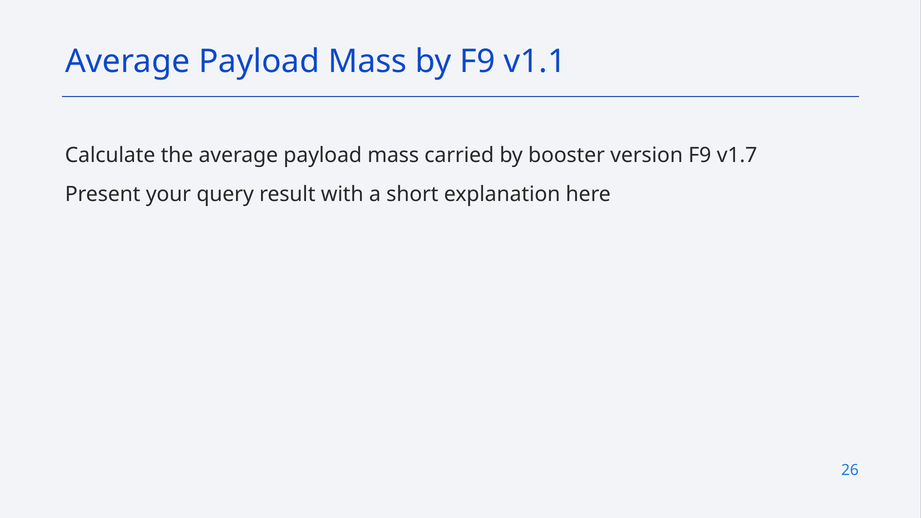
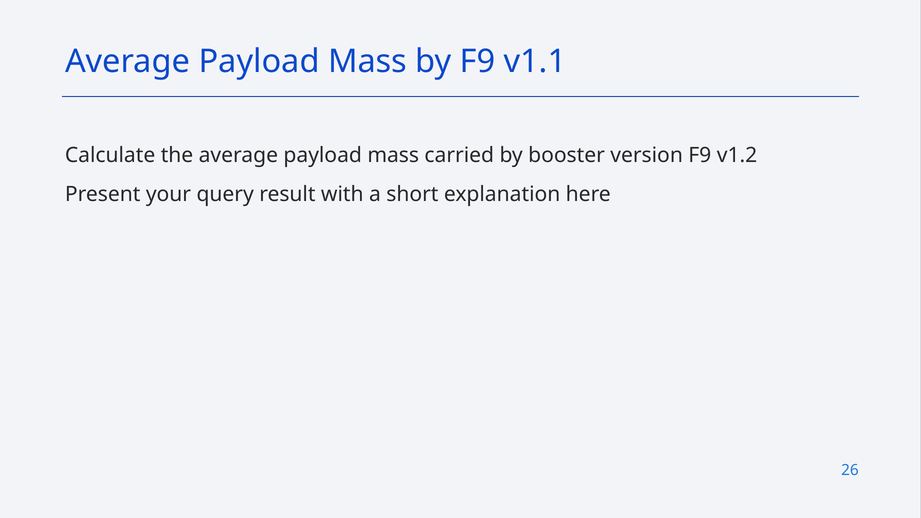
v1.7: v1.7 -> v1.2
